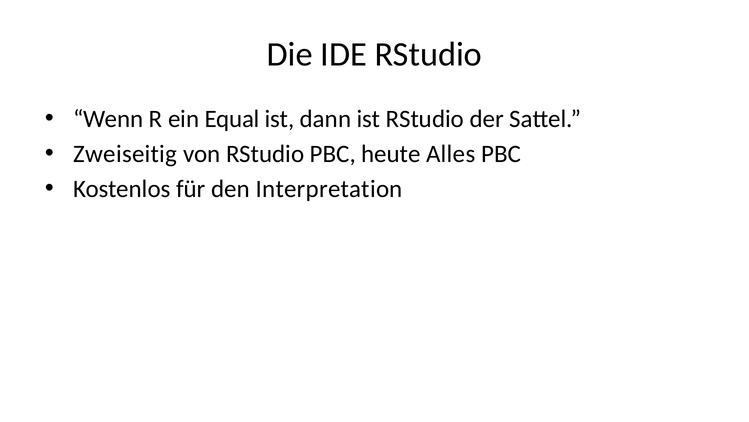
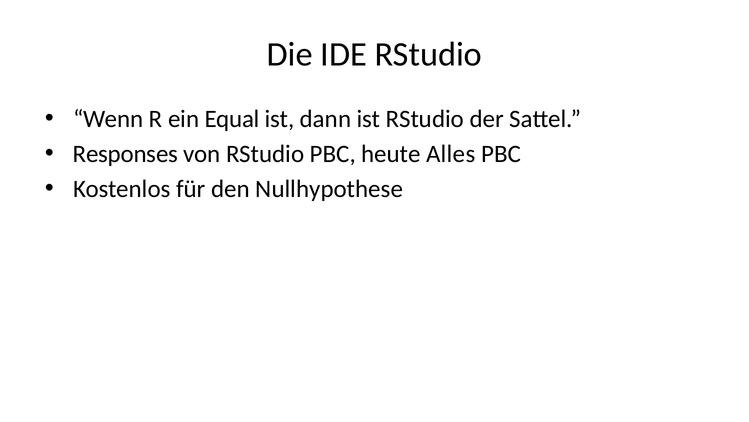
Zweiseitig: Zweiseitig -> Responses
Interpretation: Interpretation -> Nullhypothese
